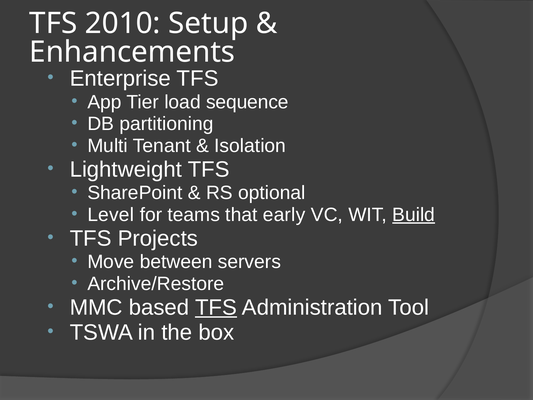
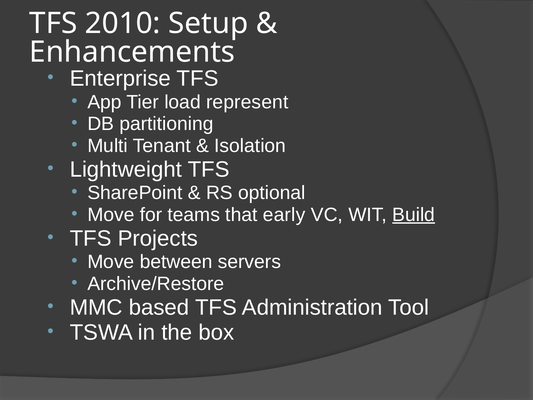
sequence: sequence -> represent
Level at (111, 215): Level -> Move
TFS at (216, 307) underline: present -> none
